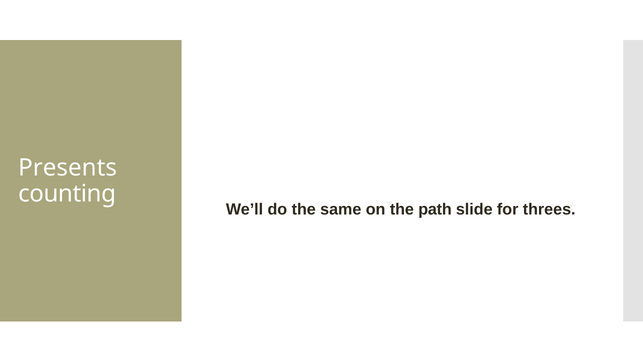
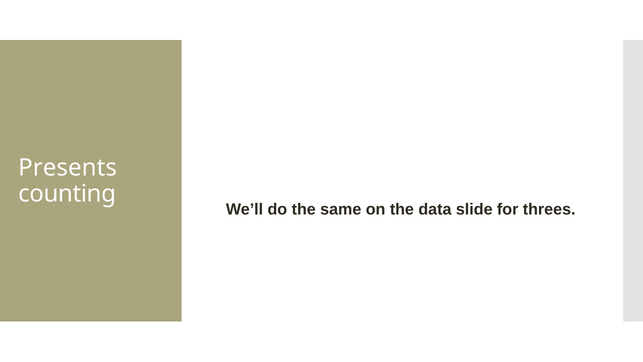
path: path -> data
